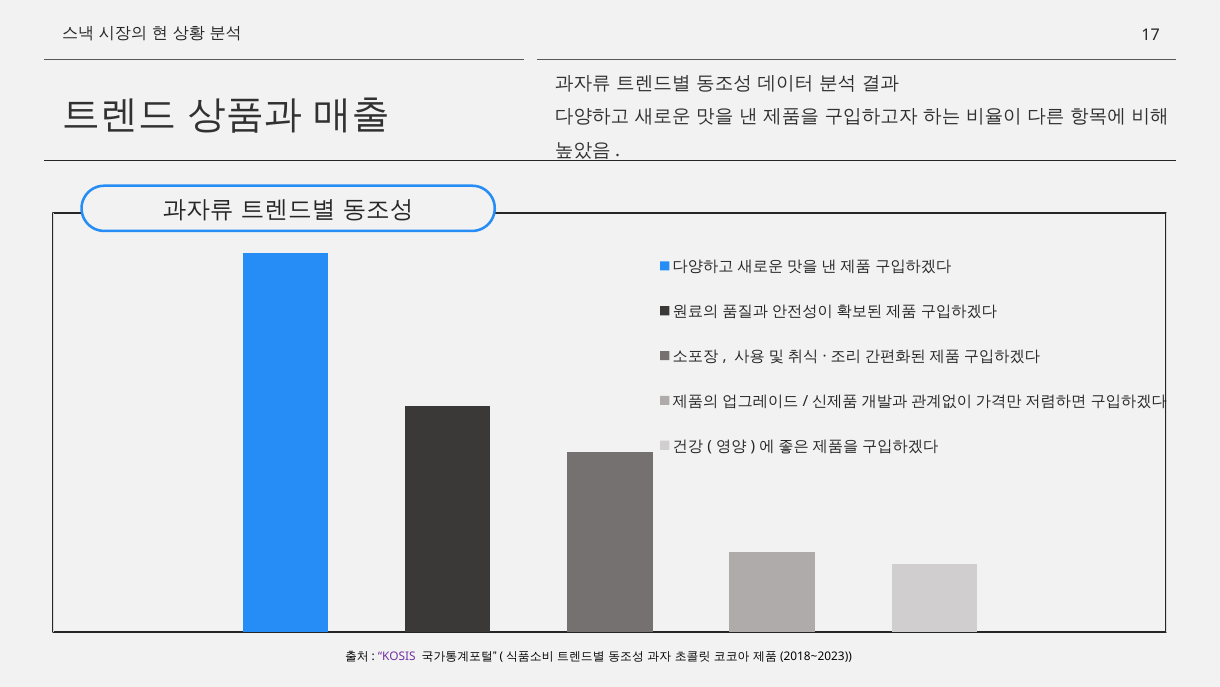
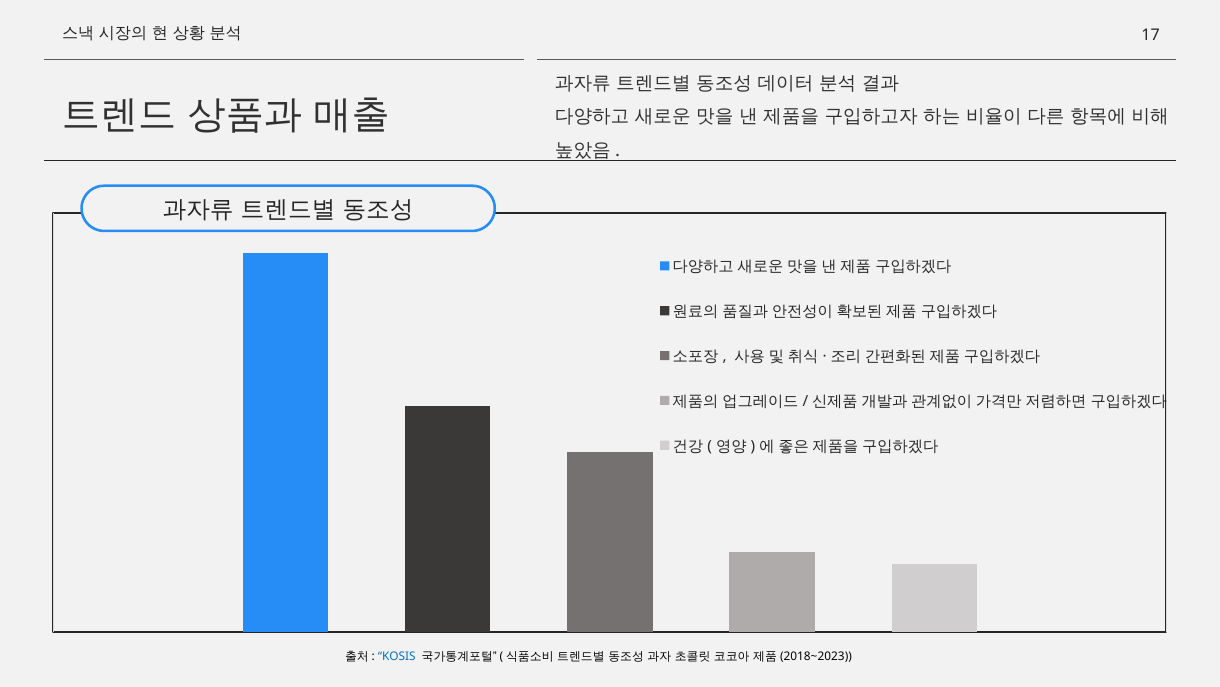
KOSIS colour: purple -> blue
